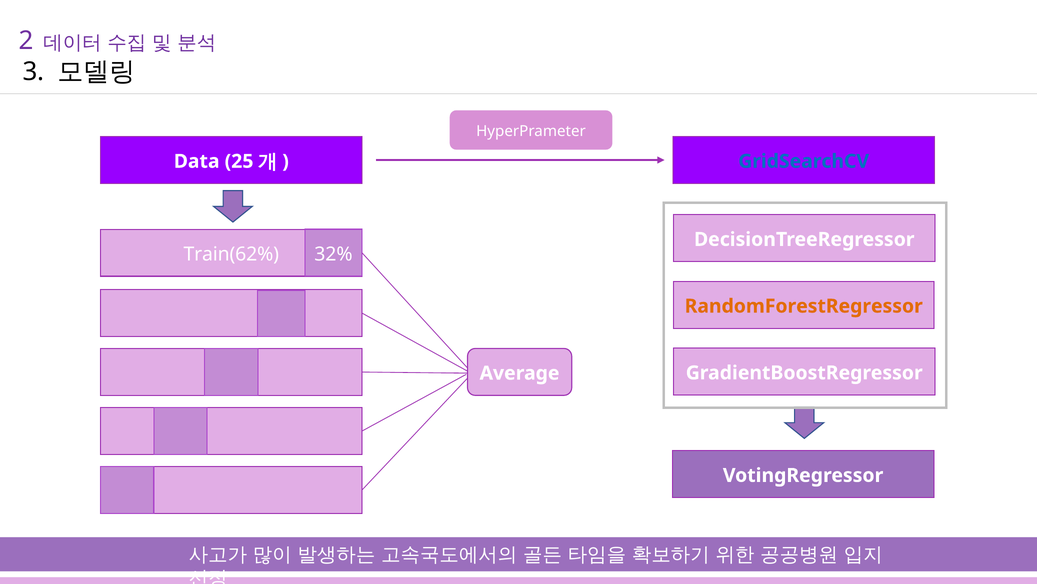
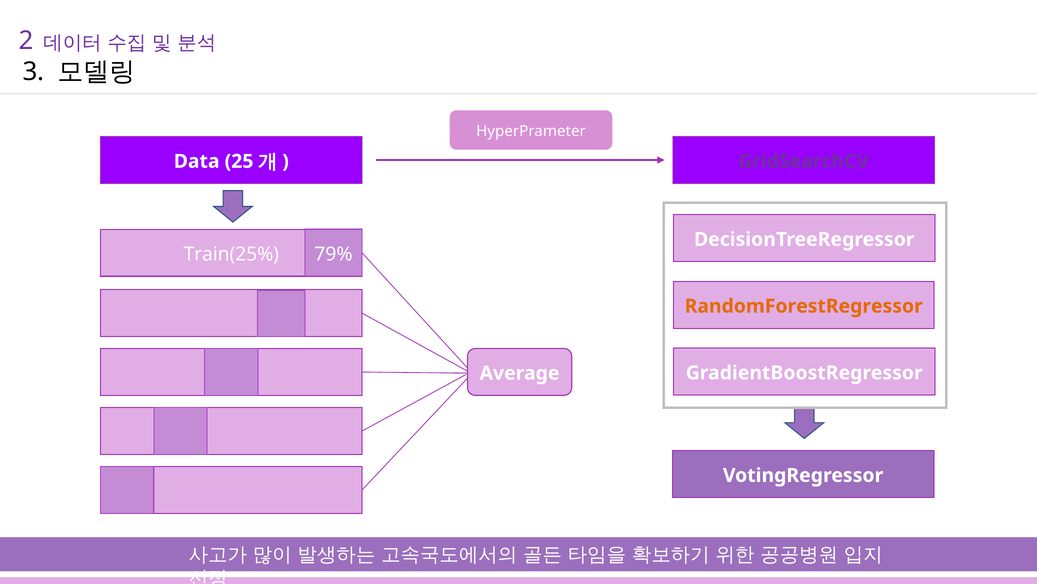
GridSearchCV colour: blue -> purple
32%: 32% -> 79%
Train(62%: Train(62% -> Train(25%
